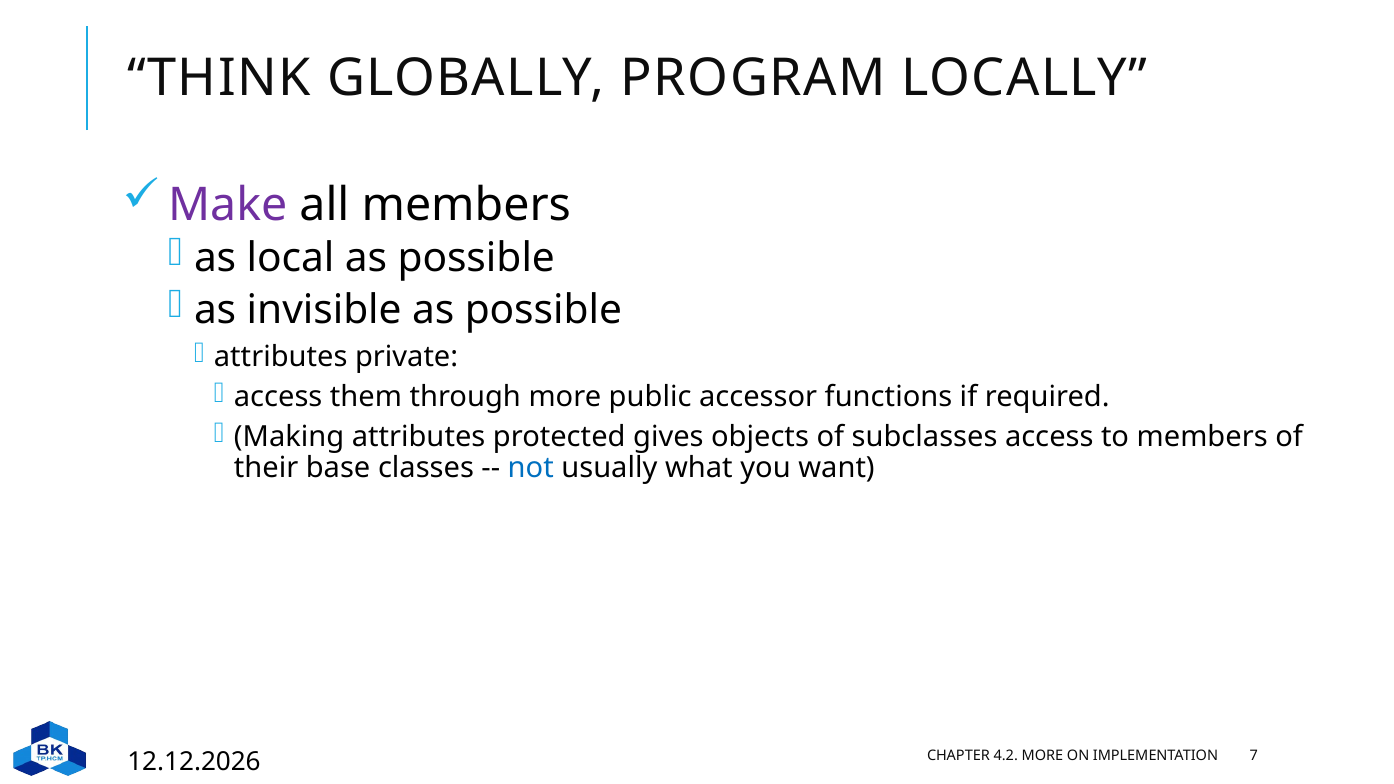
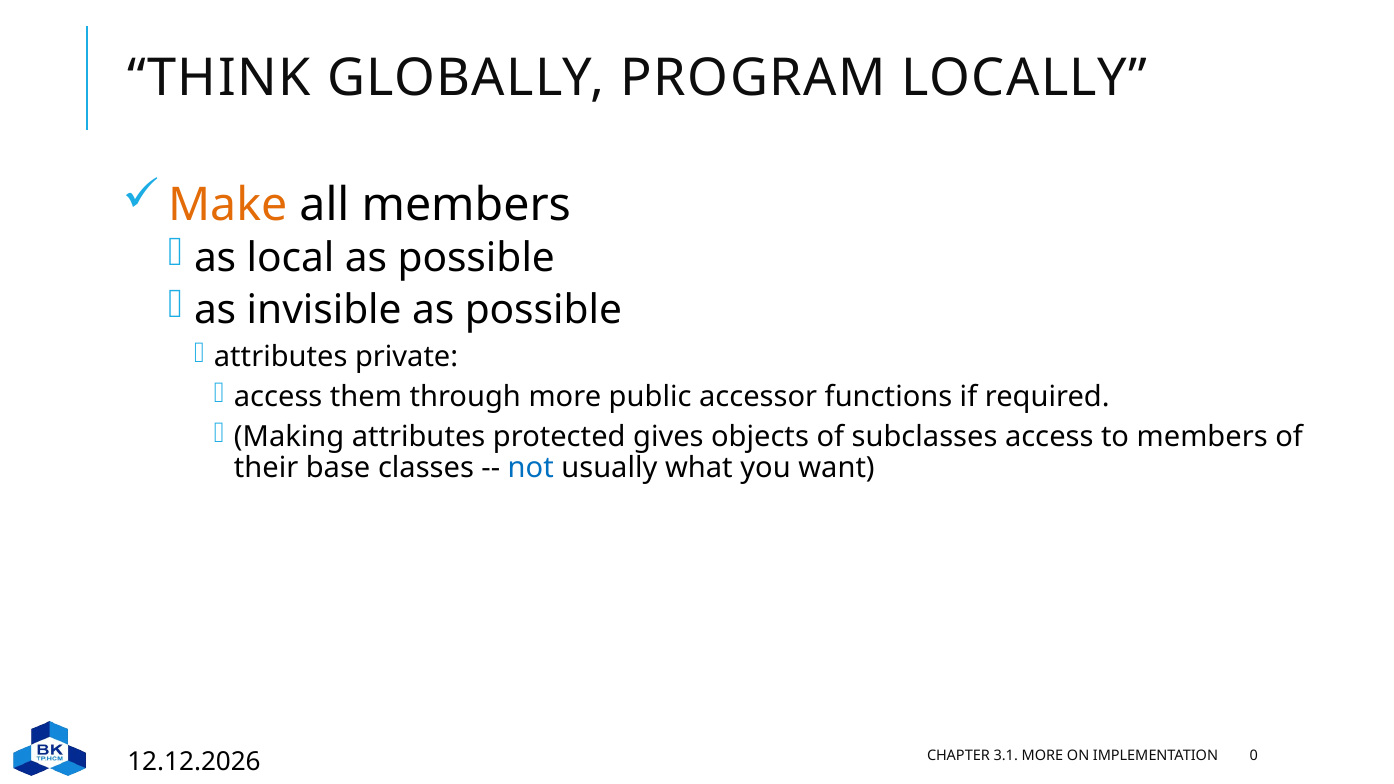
Make colour: purple -> orange
4.2: 4.2 -> 3.1
7: 7 -> 0
